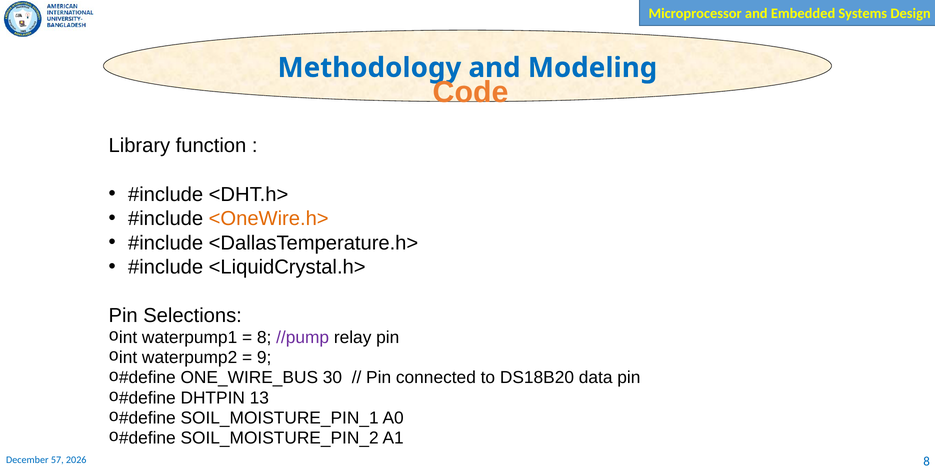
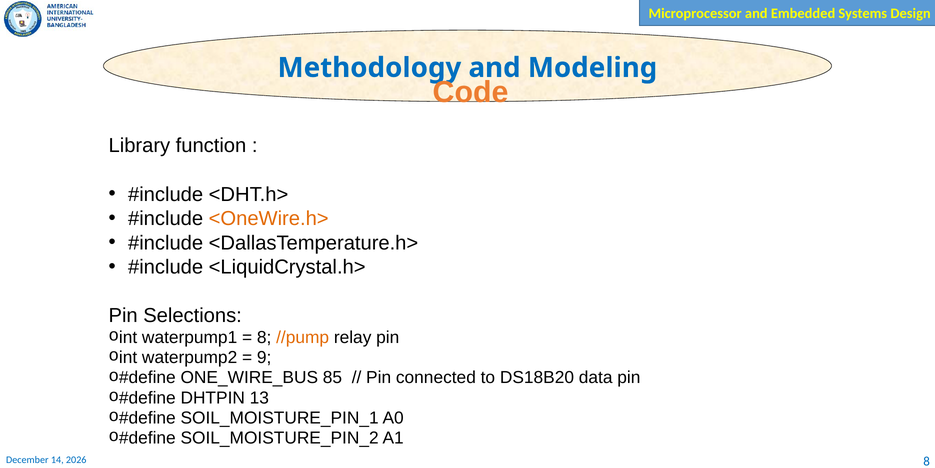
//pump colour: purple -> orange
30: 30 -> 85
57: 57 -> 14
